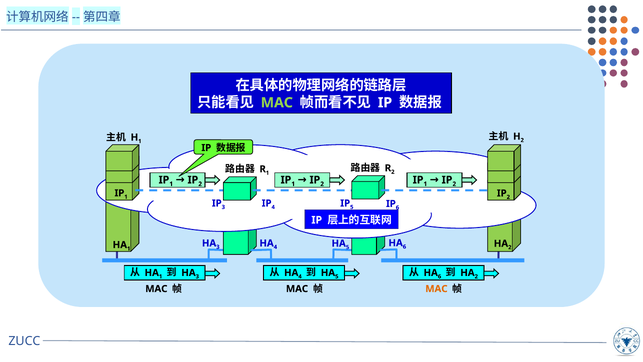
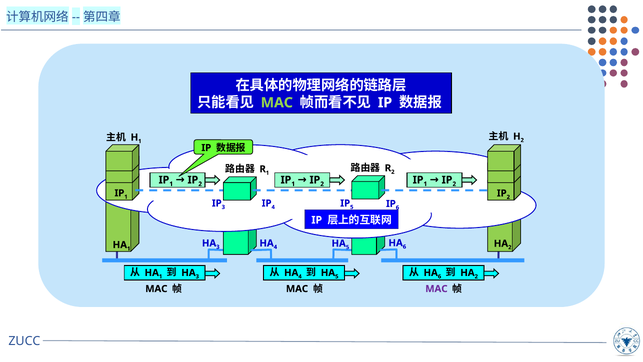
MAC at (436, 289) colour: orange -> purple
